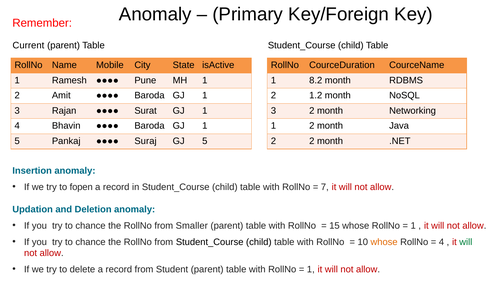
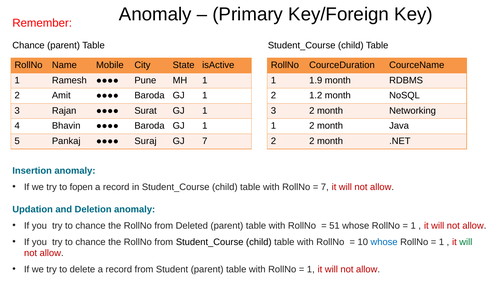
Current at (28, 45): Current -> Chance
8.2: 8.2 -> 1.9
GJ 5: 5 -> 7
Smaller: Smaller -> Deleted
15: 15 -> 51
whose at (384, 242) colour: orange -> blue
4 at (441, 242): 4 -> 1
